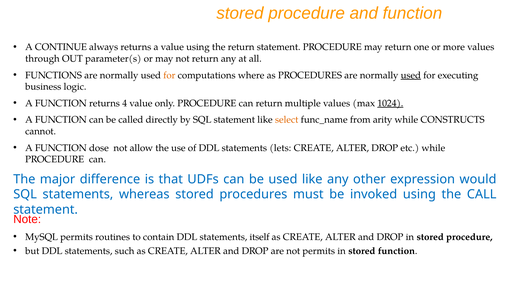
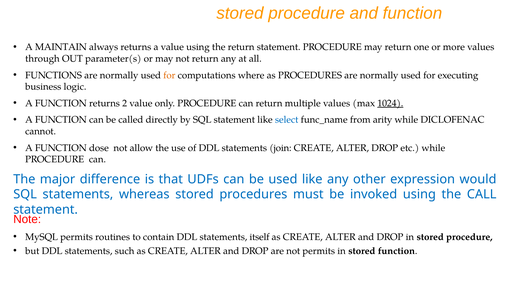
CONTINUE: CONTINUE -> MAINTAIN
used at (411, 75) underline: present -> none
4: 4 -> 2
select colour: orange -> blue
CONSTRUCTS: CONSTRUCTS -> DICLOFENAC
lets: lets -> join
